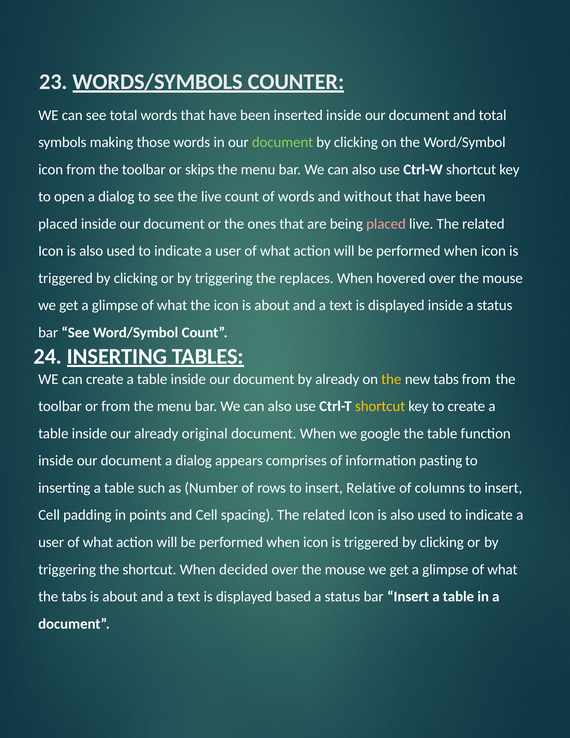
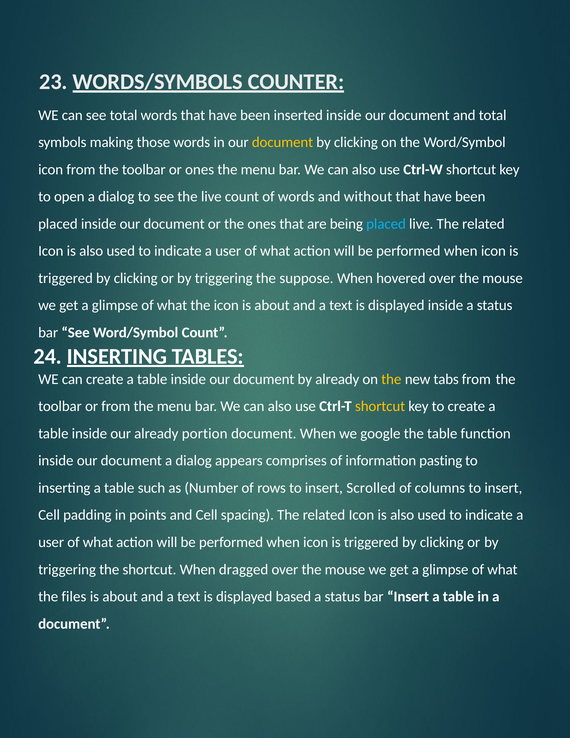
document at (282, 142) colour: light green -> yellow
or skips: skips -> ones
placed at (386, 224) colour: pink -> light blue
replaces: replaces -> suppose
original: original -> portion
Relative: Relative -> Scrolled
decided: decided -> dragged
the tabs: tabs -> files
